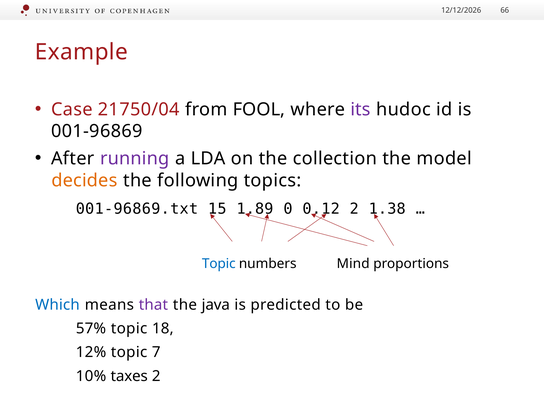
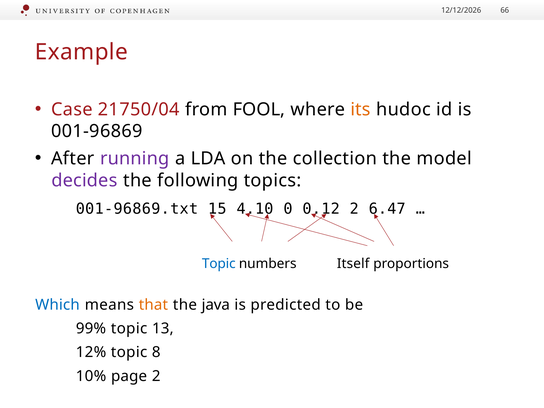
its colour: purple -> orange
decides colour: orange -> purple
1.89: 1.89 -> 4.10
1.38: 1.38 -> 6.47
Mind: Mind -> Itself
that colour: purple -> orange
57%: 57% -> 99%
18: 18 -> 13
7: 7 -> 8
taxes: taxes -> page
